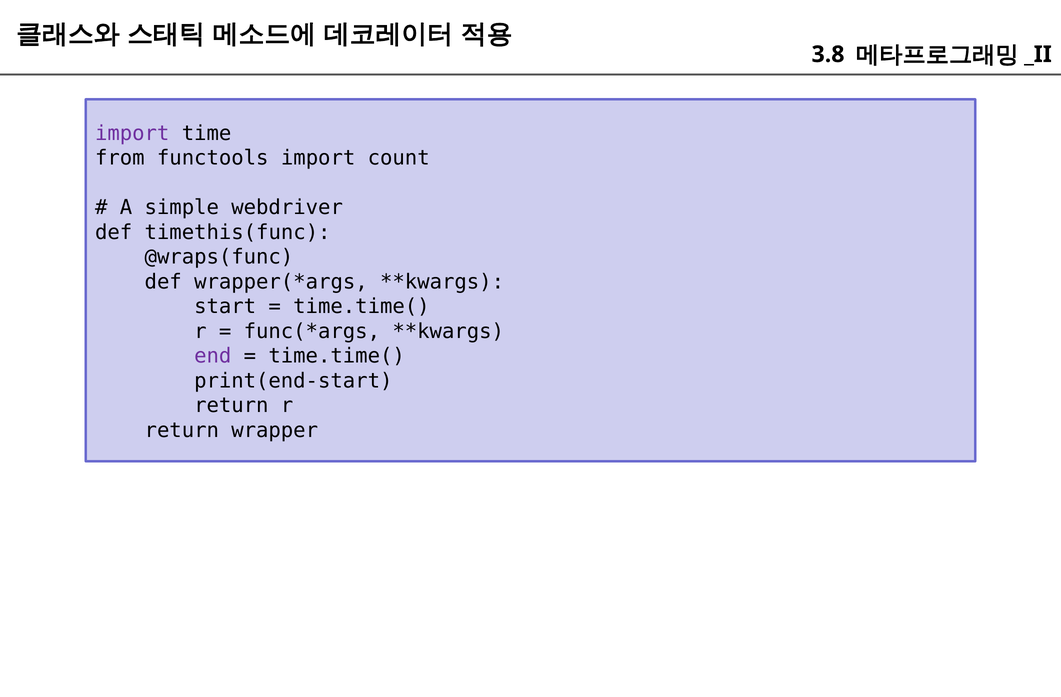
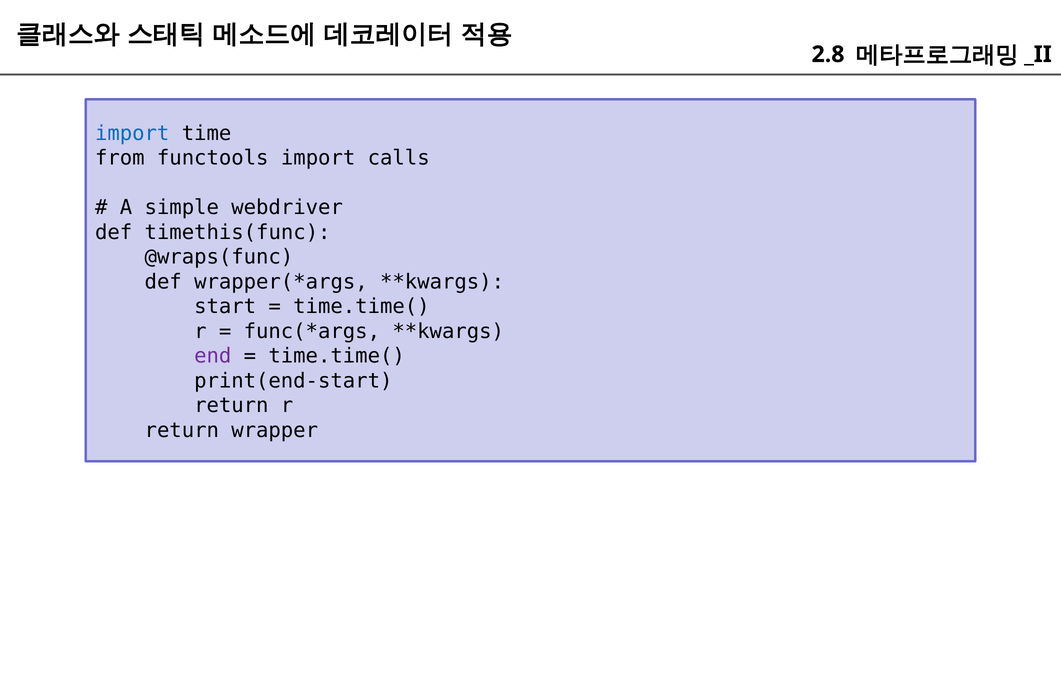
3.8: 3.8 -> 2.8
import at (132, 133) colour: purple -> blue
count: count -> calls
